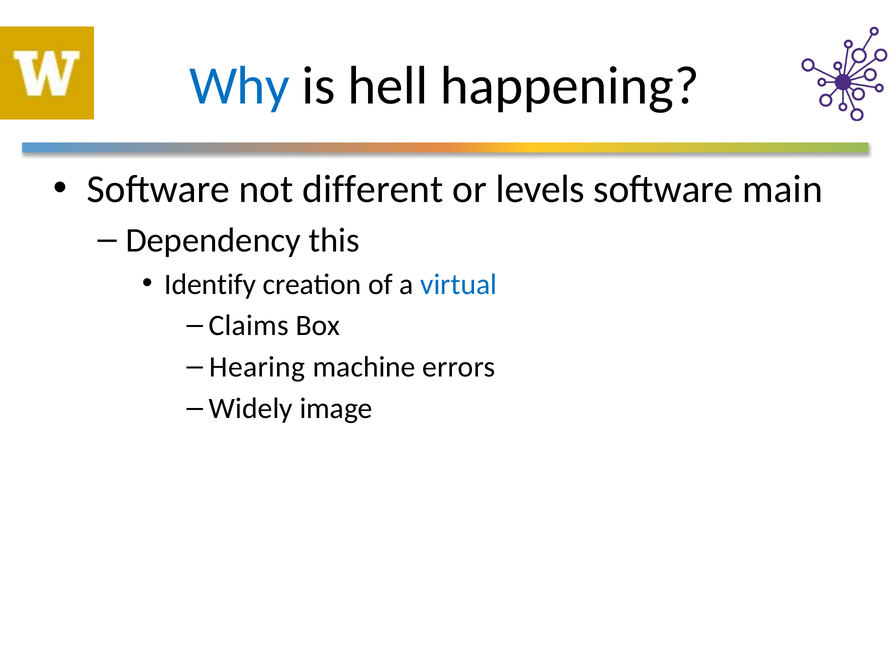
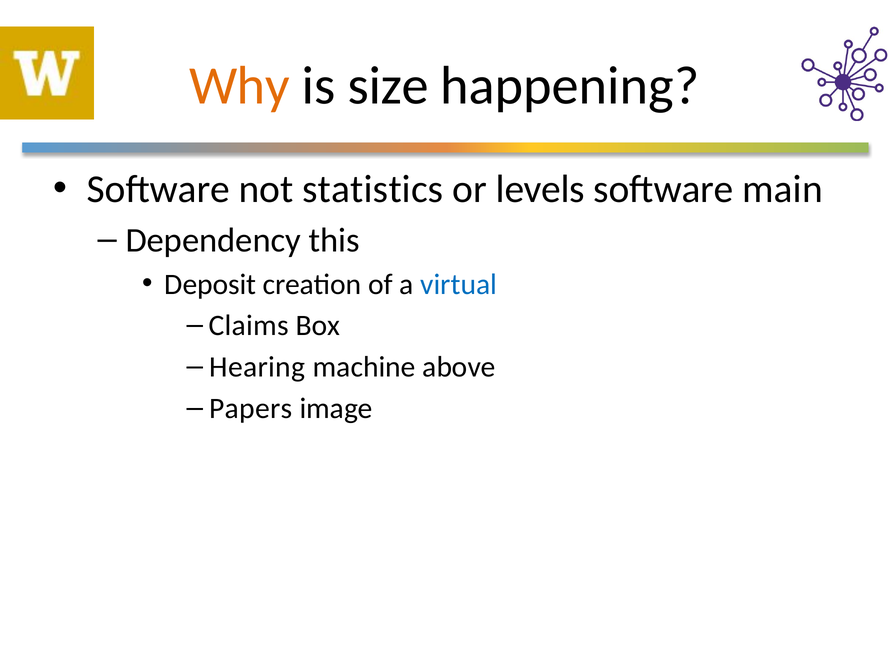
Why colour: blue -> orange
hell: hell -> size
different: different -> statistics
Identify: Identify -> Deposit
errors: errors -> above
Widely: Widely -> Papers
